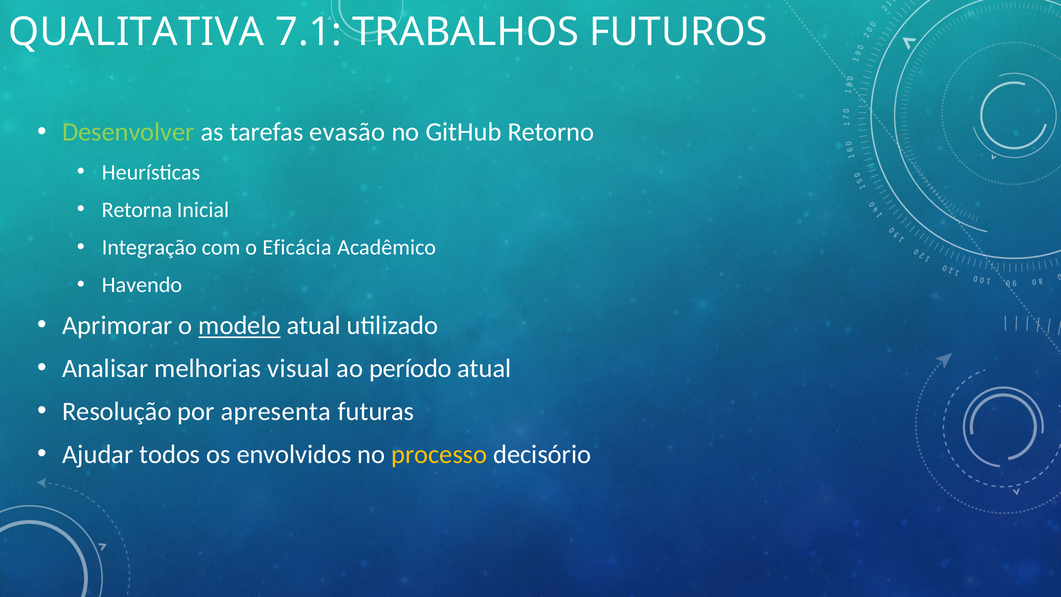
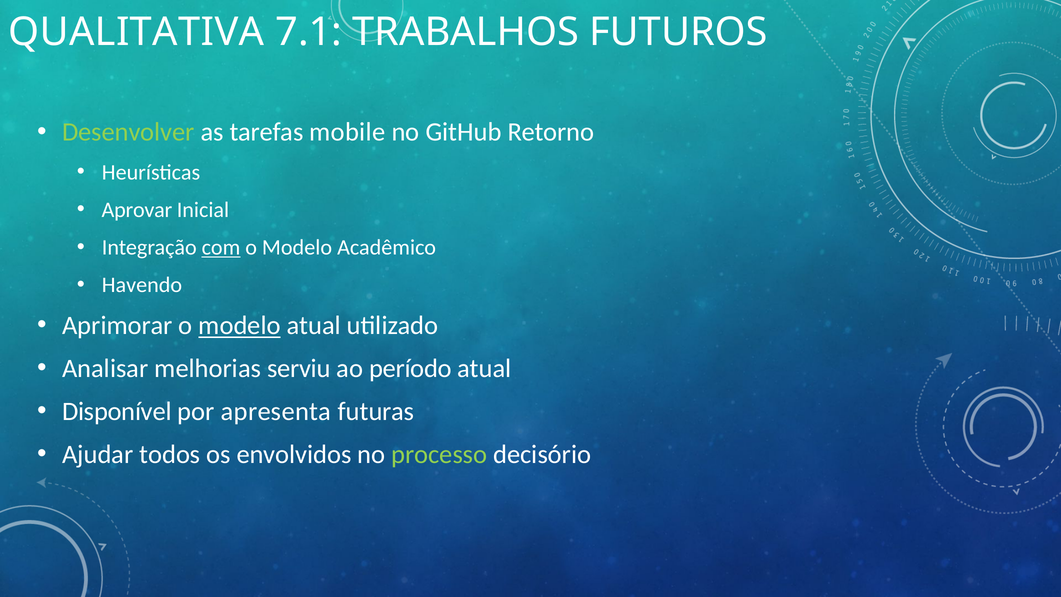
evasão: evasão -> mobile
Retorna: Retorna -> Aprovar
com underline: none -> present
Eficácia at (297, 247): Eficácia -> Modelo
visual: visual -> serviu
Resolução: Resolução -> Disponível
processo colour: yellow -> light green
